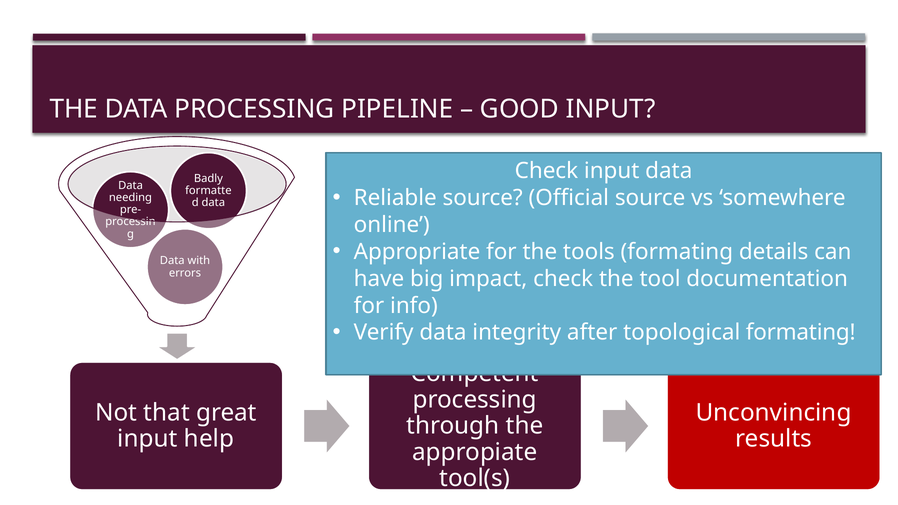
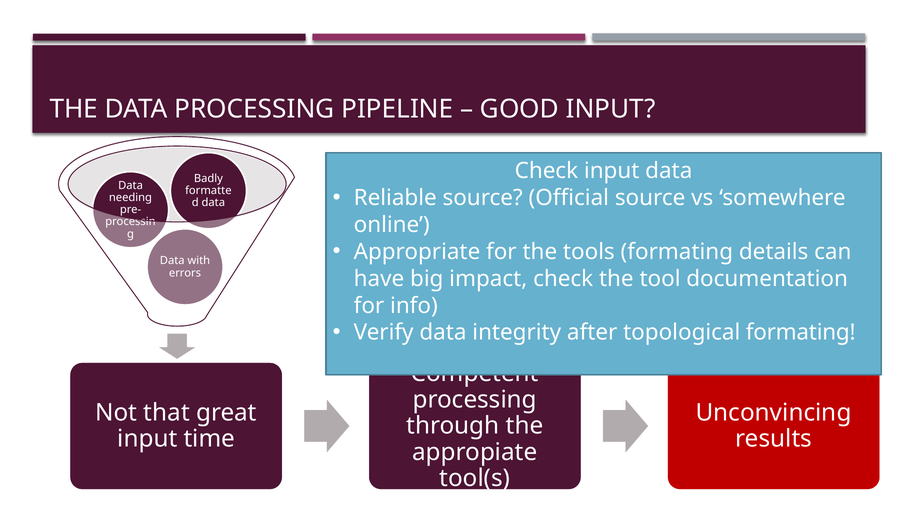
help: help -> time
